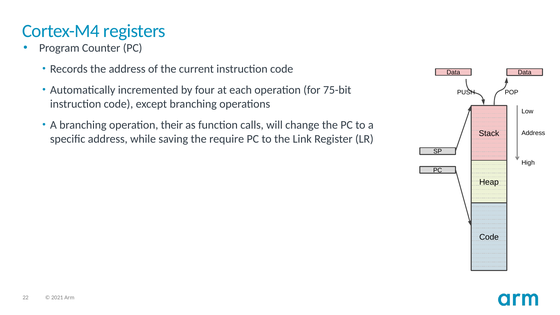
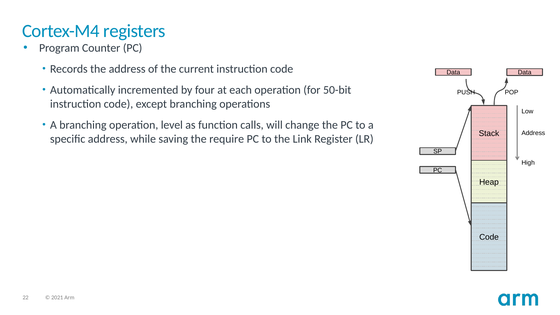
75-bit: 75-bit -> 50-bit
their: their -> level
